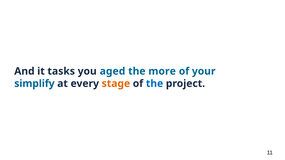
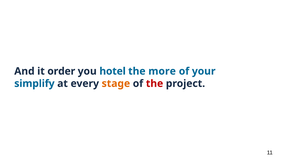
tasks: tasks -> order
aged: aged -> hotel
the at (155, 84) colour: blue -> red
